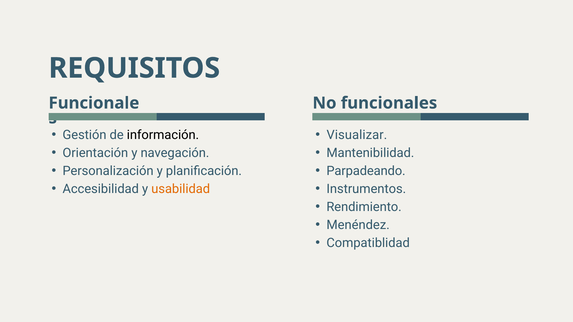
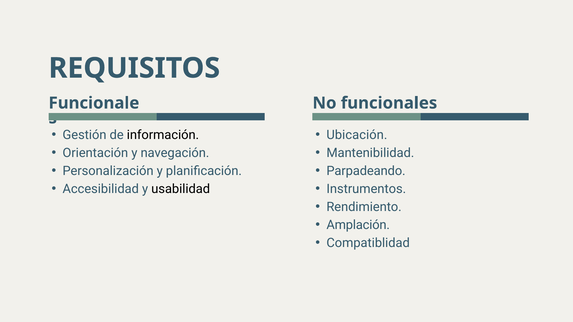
Visualizar: Visualizar -> Ubicación
usabilidad colour: orange -> black
Menéndez: Menéndez -> Amplación
